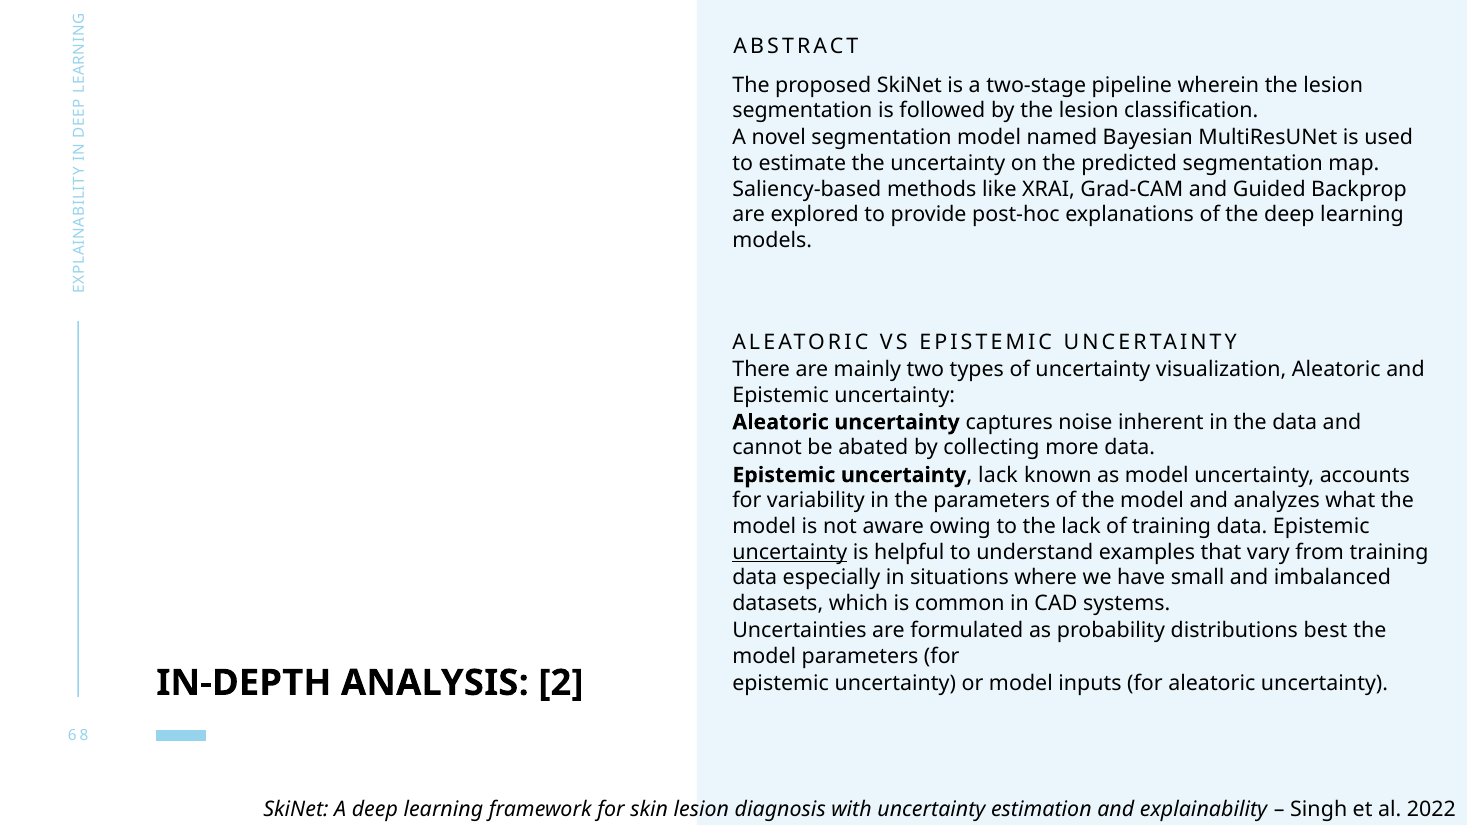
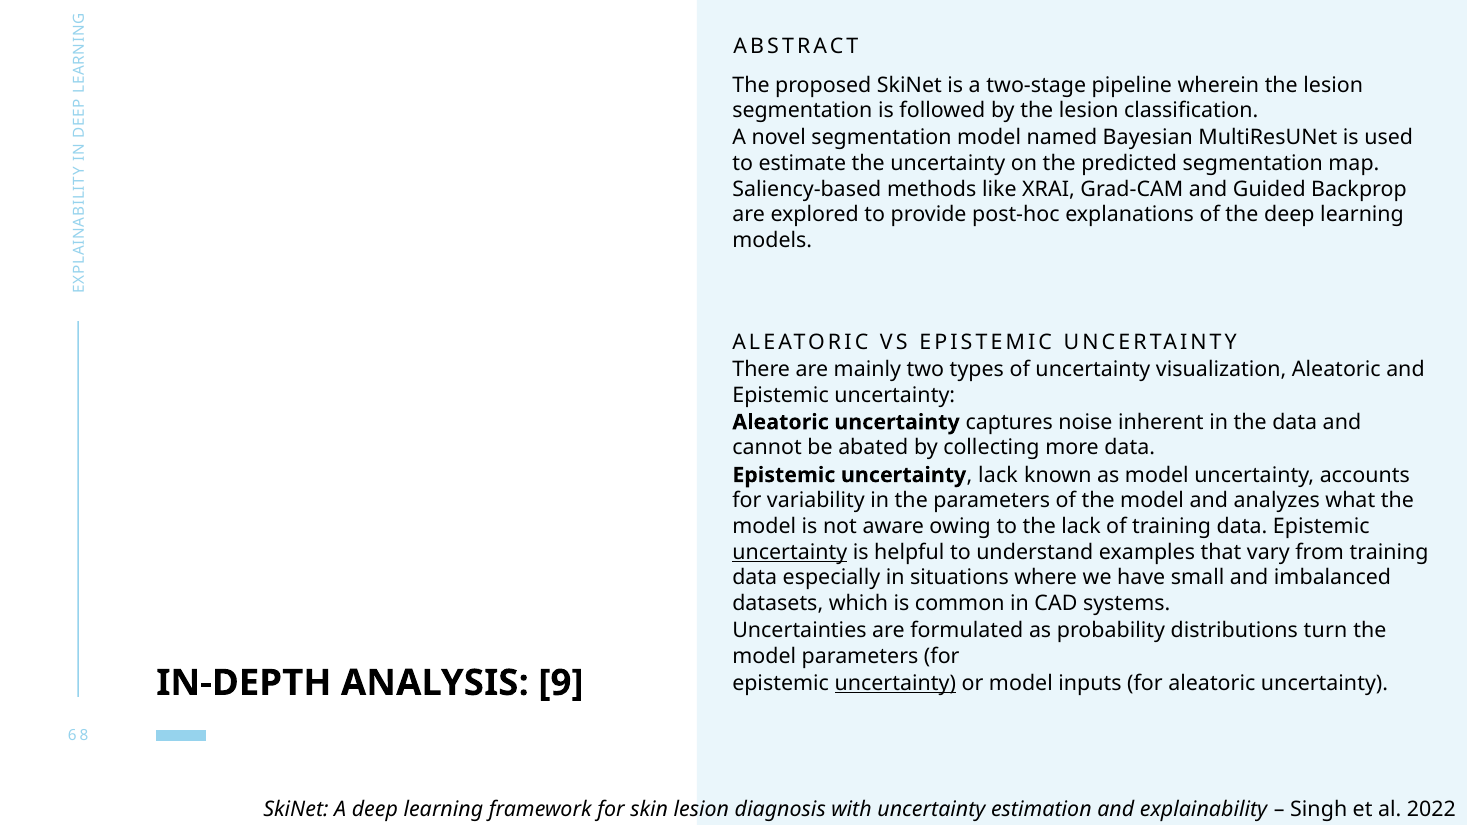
best: best -> turn
2: 2 -> 9
uncertainty at (895, 684) underline: none -> present
